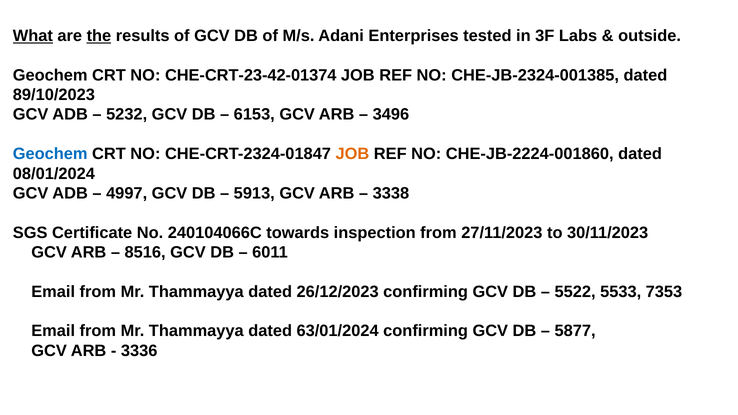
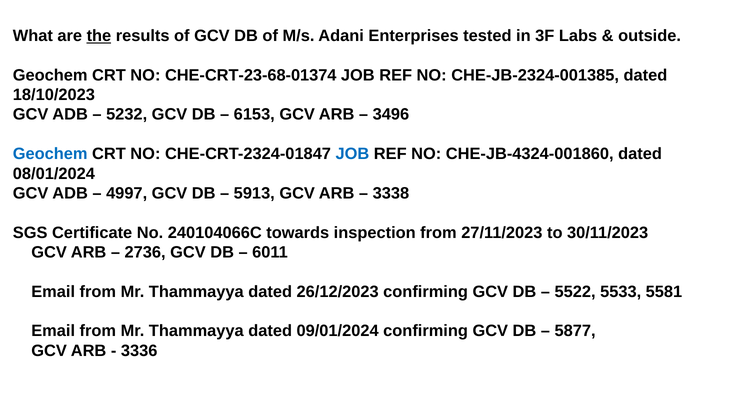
What underline: present -> none
CHE-CRT-23-42-01374: CHE-CRT-23-42-01374 -> CHE-CRT-23-68-01374
89/10/2023: 89/10/2023 -> 18/10/2023
JOB at (352, 154) colour: orange -> blue
CHE-JB-2224-001860: CHE-JB-2224-001860 -> CHE-JB-4324-001860
8516: 8516 -> 2736
7353: 7353 -> 5581
63/01/2024: 63/01/2024 -> 09/01/2024
